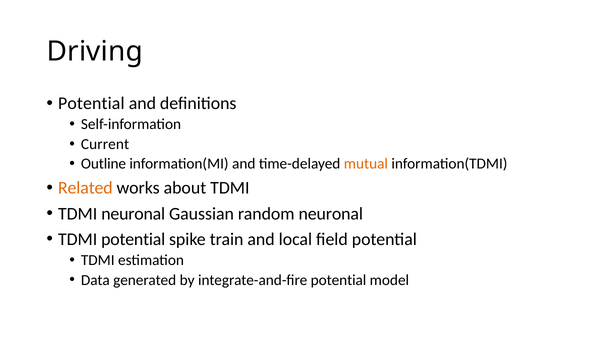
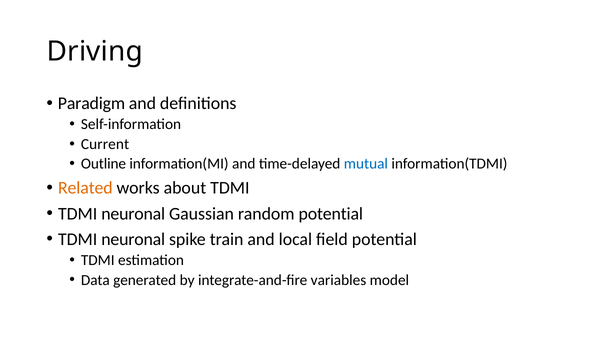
Potential at (91, 103): Potential -> Paradigm
mutual colour: orange -> blue
random neuronal: neuronal -> potential
potential at (133, 239): potential -> neuronal
integrate-and-fire potential: potential -> variables
